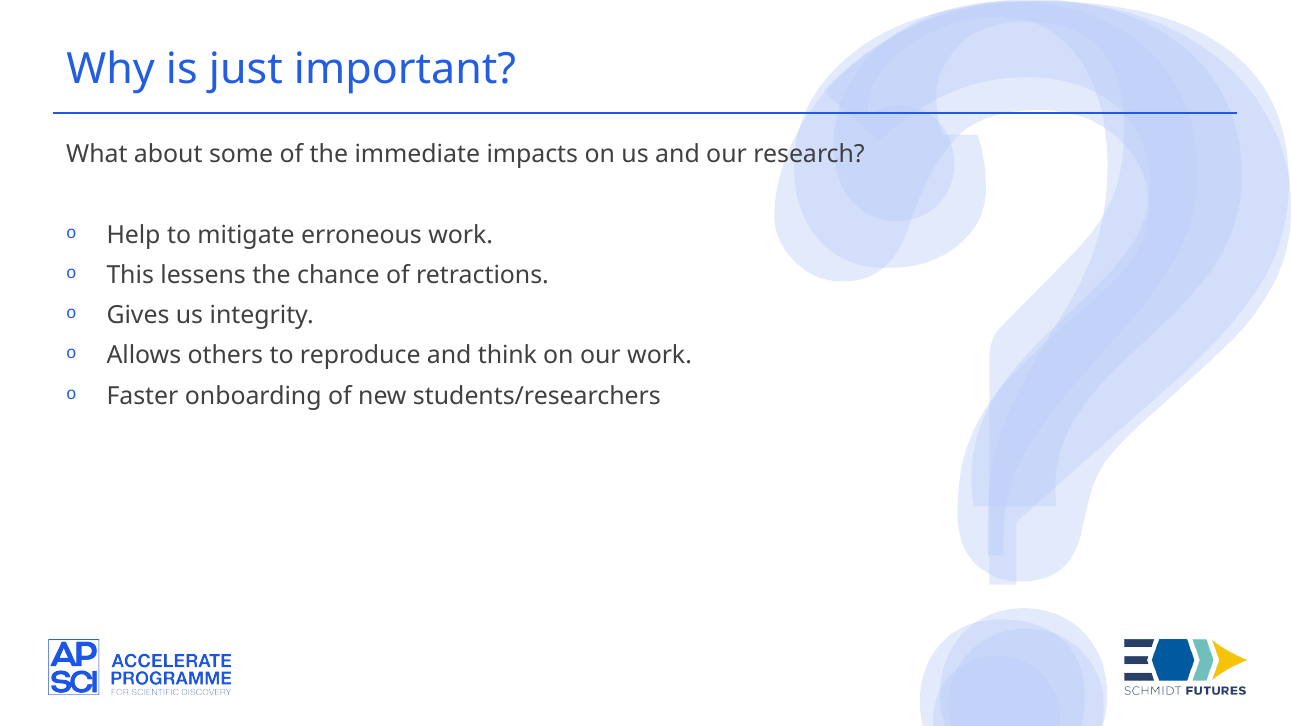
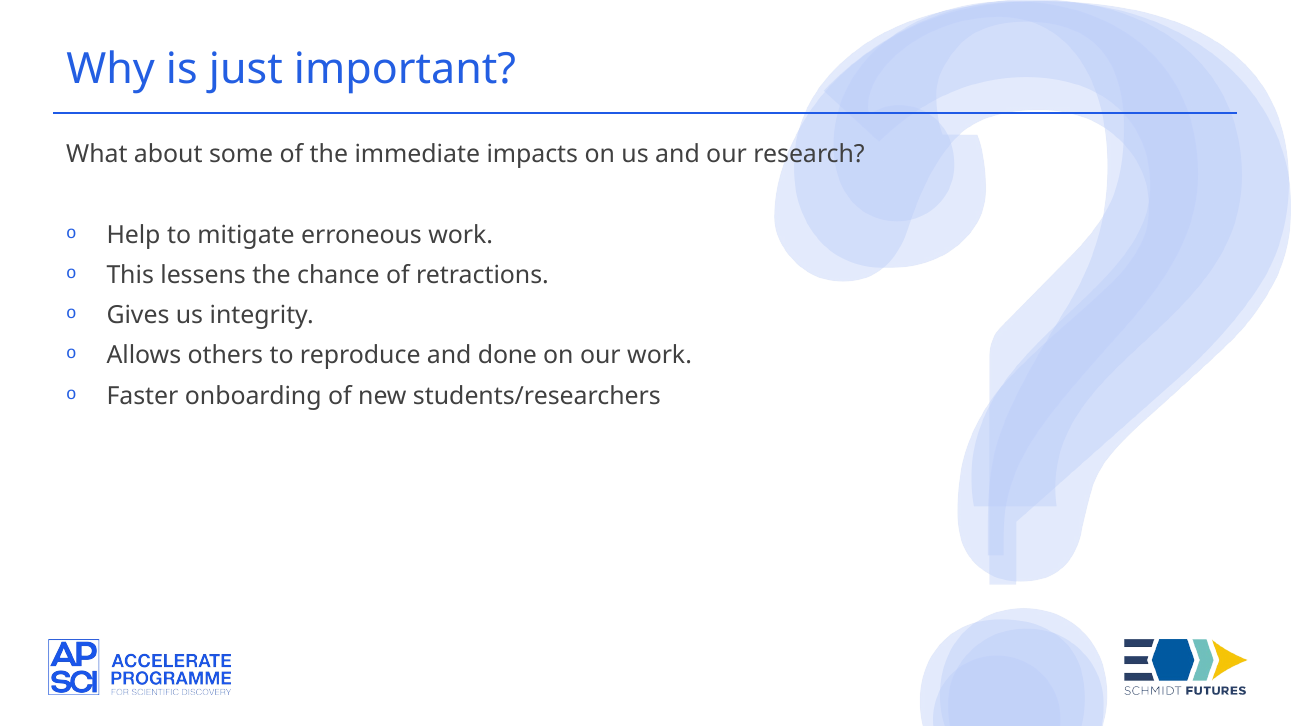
think: think -> done
